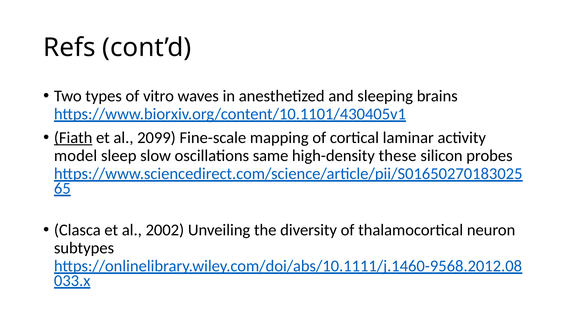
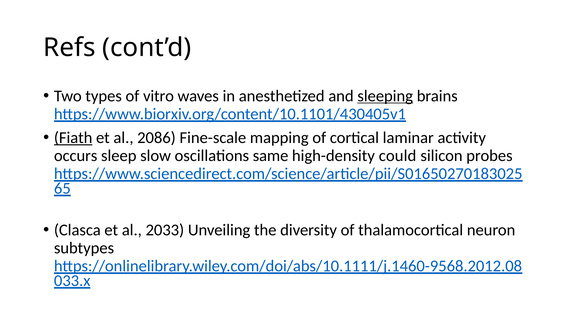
sleeping underline: none -> present
2099: 2099 -> 2086
model: model -> occurs
these: these -> could
2002: 2002 -> 2033
